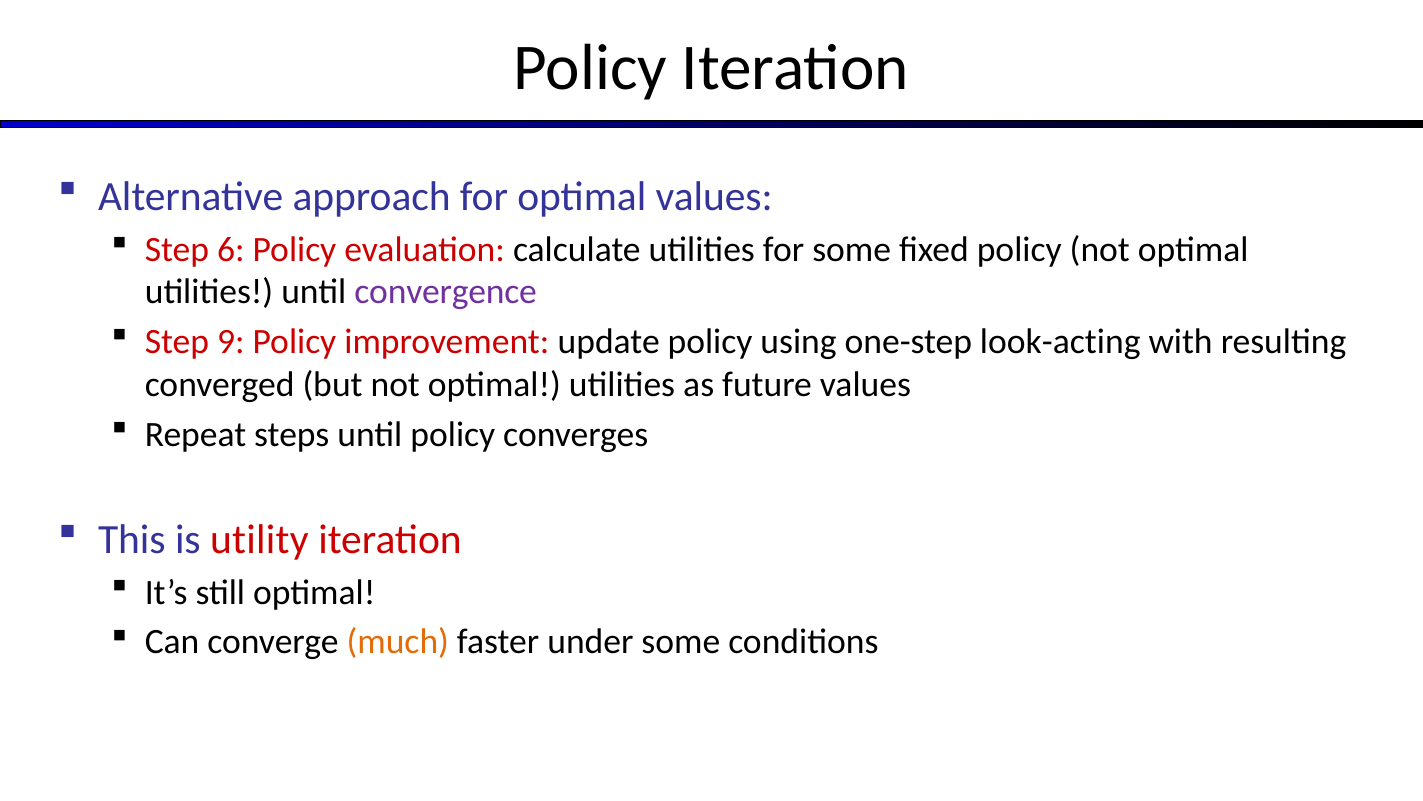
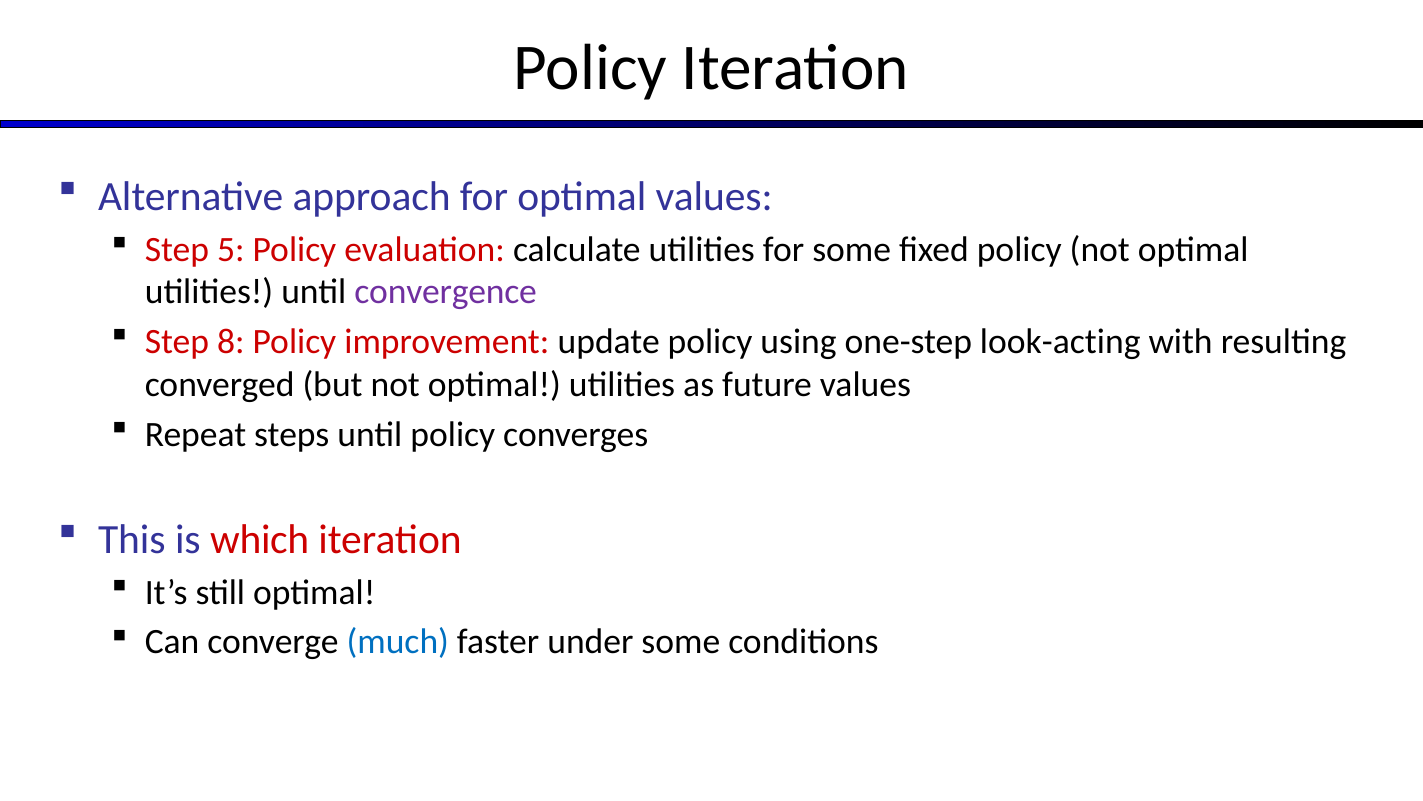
6: 6 -> 5
9: 9 -> 8
utility: utility -> which
much colour: orange -> blue
